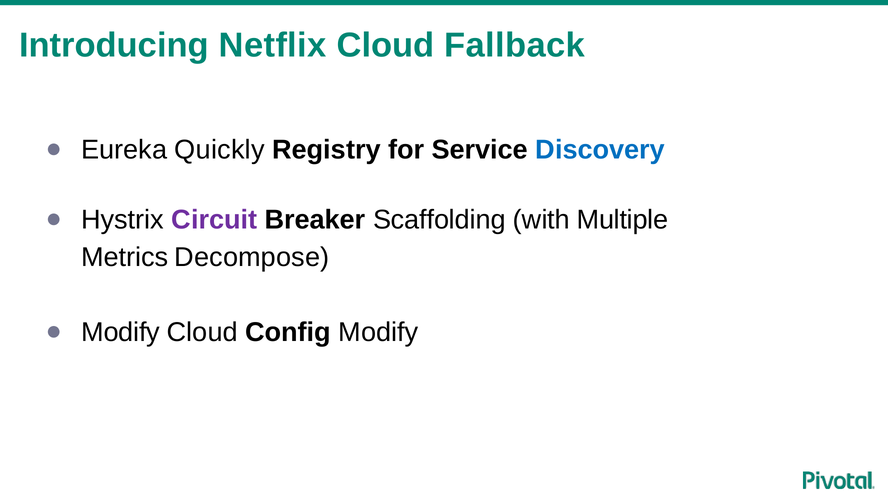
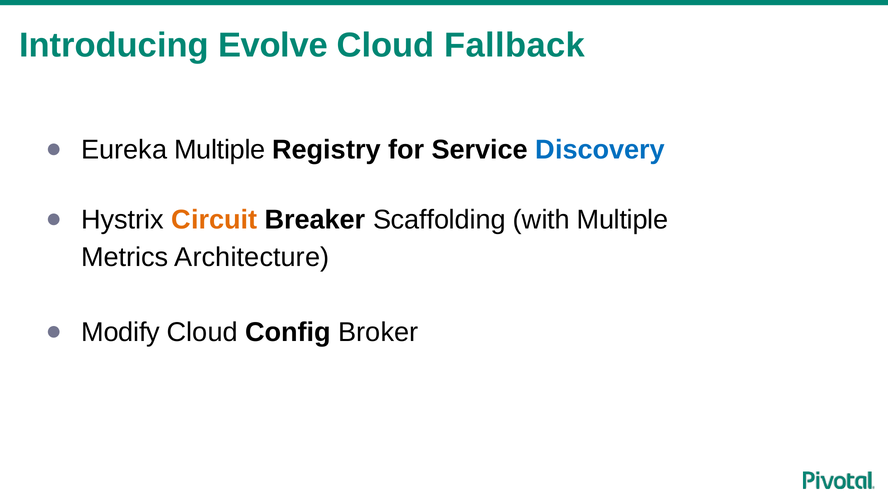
Netflix: Netflix -> Evolve
Eureka Quickly: Quickly -> Multiple
Circuit colour: purple -> orange
Decompose: Decompose -> Architecture
Config Modify: Modify -> Broker
